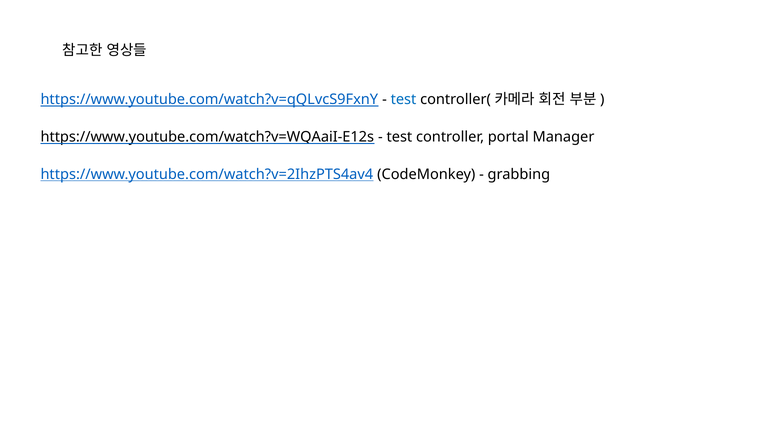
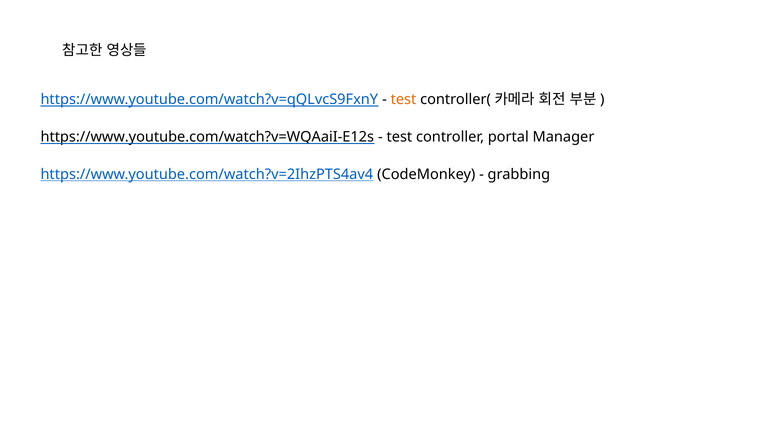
test at (403, 99) colour: blue -> orange
